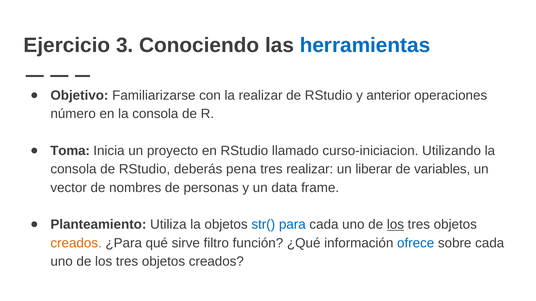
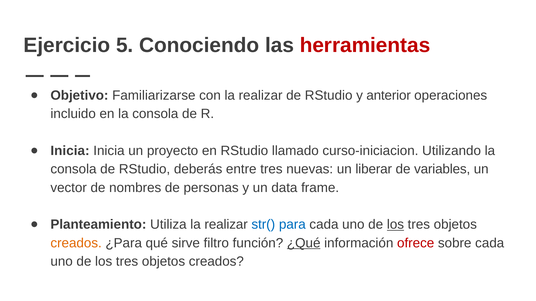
3: 3 -> 5
herramientas colour: blue -> red
número: número -> incluido
Toma at (70, 151): Toma -> Inicia
pena: pena -> entre
tres realizar: realizar -> nuevas
Utiliza la objetos: objetos -> realizar
¿Qué underline: none -> present
ofrece colour: blue -> red
